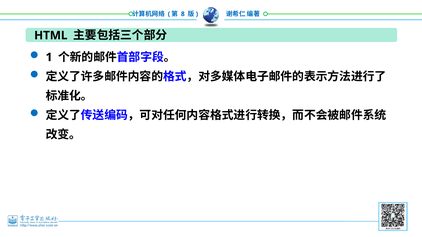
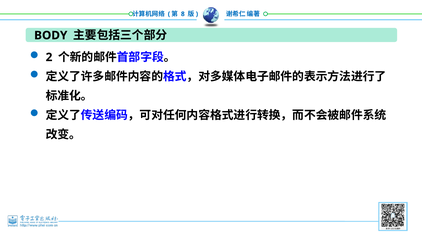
HTML: HTML -> BODY
1: 1 -> 2
